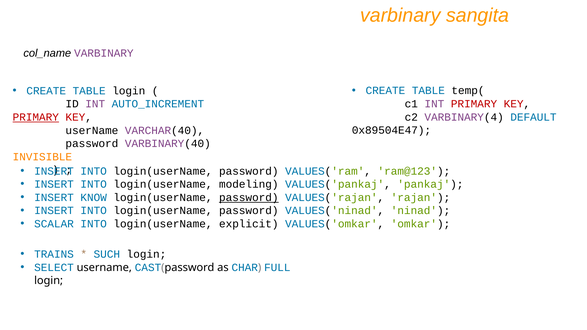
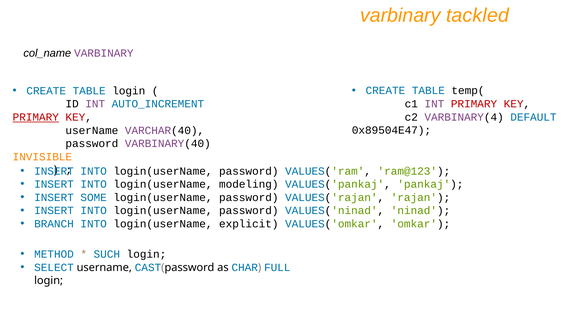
sangita: sangita -> tackled
KNOW: KNOW -> SOME
password at (249, 198) underline: present -> none
SCALAR: SCALAR -> BRANCH
TRAINS: TRAINS -> METHOD
